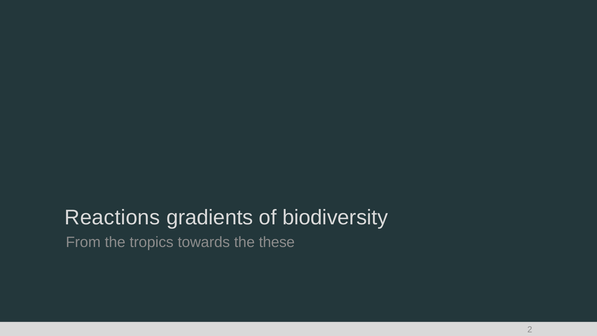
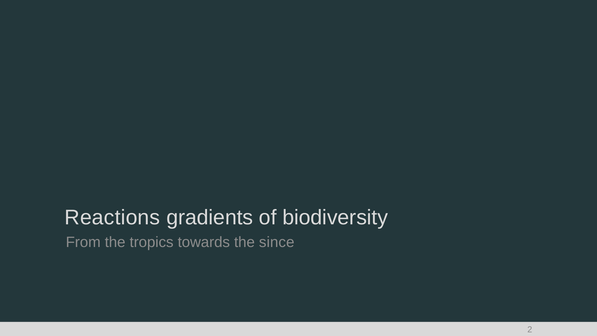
these: these -> since
